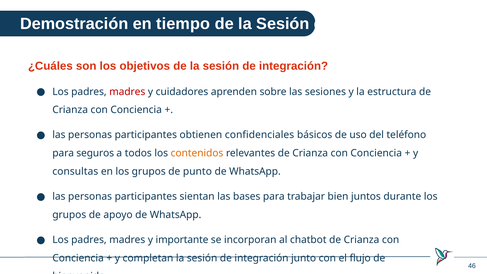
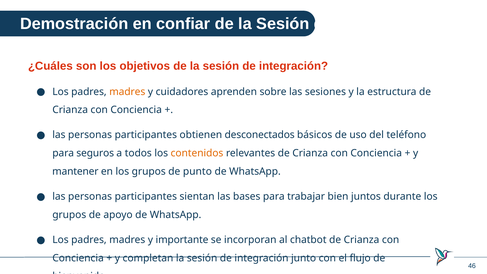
tiempo: tiempo -> confiar
madres at (127, 92) colour: red -> orange
confidenciales: confidenciales -> desconectados
consultas: consultas -> mantener
